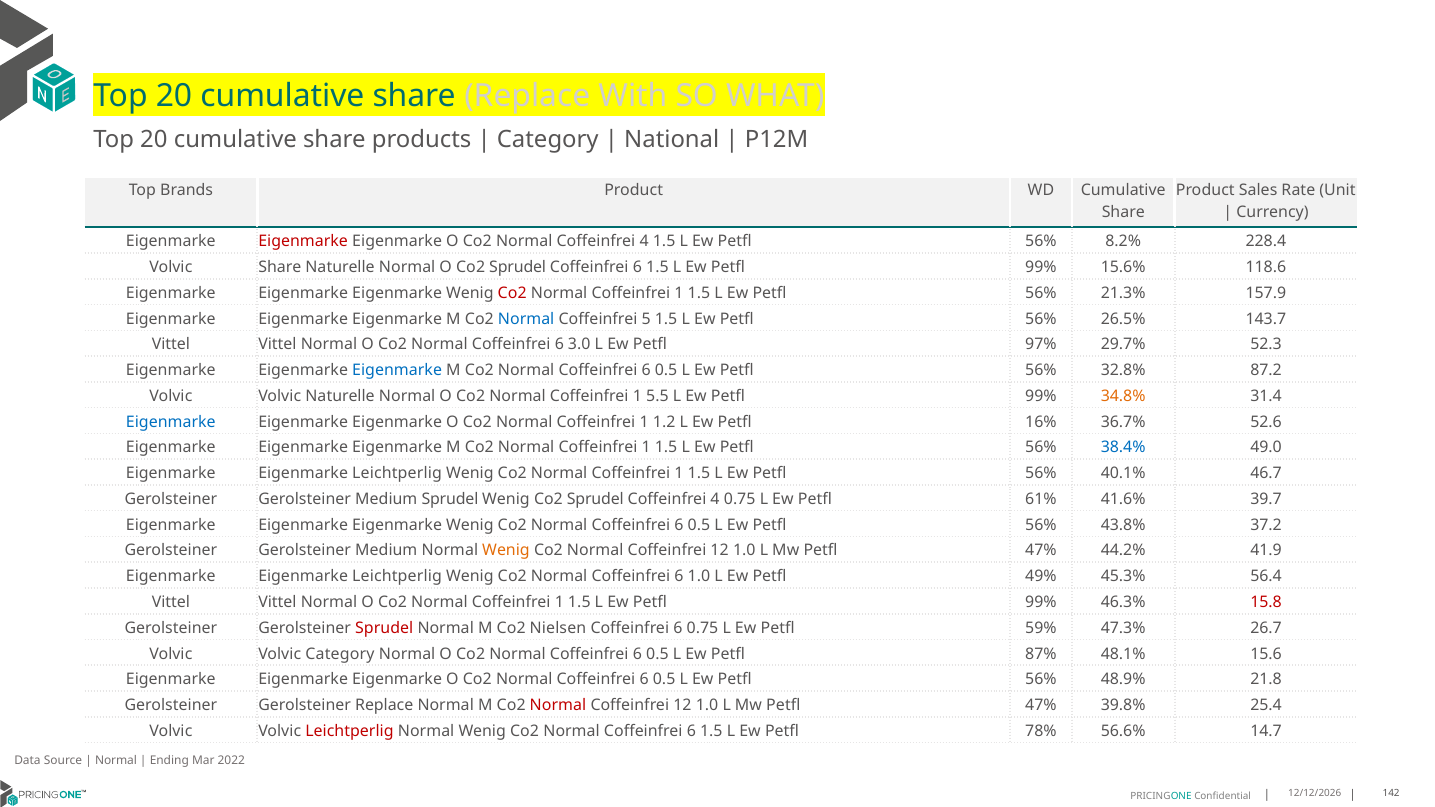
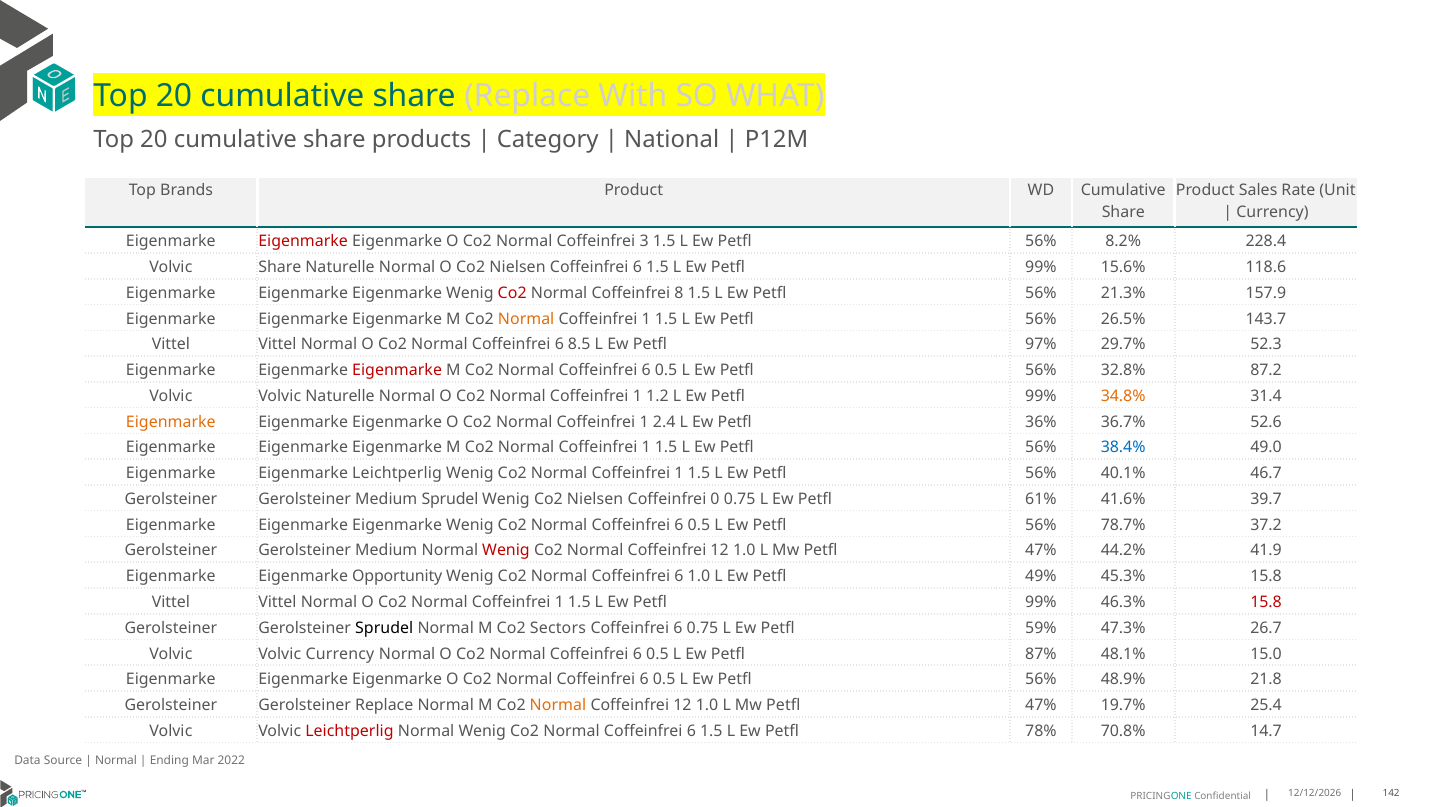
Normal Coffeinfrei 4: 4 -> 3
O Co2 Sprudel: Sprudel -> Nielsen
1 at (679, 293): 1 -> 8
Normal at (526, 319) colour: blue -> orange
5 at (646, 319): 5 -> 1
3.0: 3.0 -> 8.5
Eigenmarke at (397, 371) colour: blue -> red
5.5: 5.5 -> 1.2
Eigenmarke at (171, 422) colour: blue -> orange
1.2: 1.2 -> 2.4
16%: 16% -> 36%
Wenig Co2 Sprudel: Sprudel -> Nielsen
4 at (715, 499): 4 -> 0
43.8%: 43.8% -> 78.7%
Wenig at (506, 551) colour: orange -> red
Leichtperlig at (397, 577): Leichtperlig -> Opportunity
45.3% 56.4: 56.4 -> 15.8
Sprudel at (384, 628) colour: red -> black
Nielsen: Nielsen -> Sectors
Volvic Category: Category -> Currency
15.6: 15.6 -> 15.0
Normal at (558, 705) colour: red -> orange
39.8%: 39.8% -> 19.7%
56.6%: 56.6% -> 70.8%
